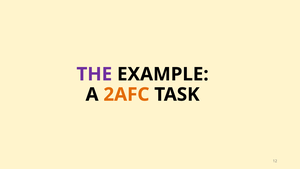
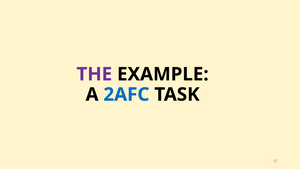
2AFC colour: orange -> blue
